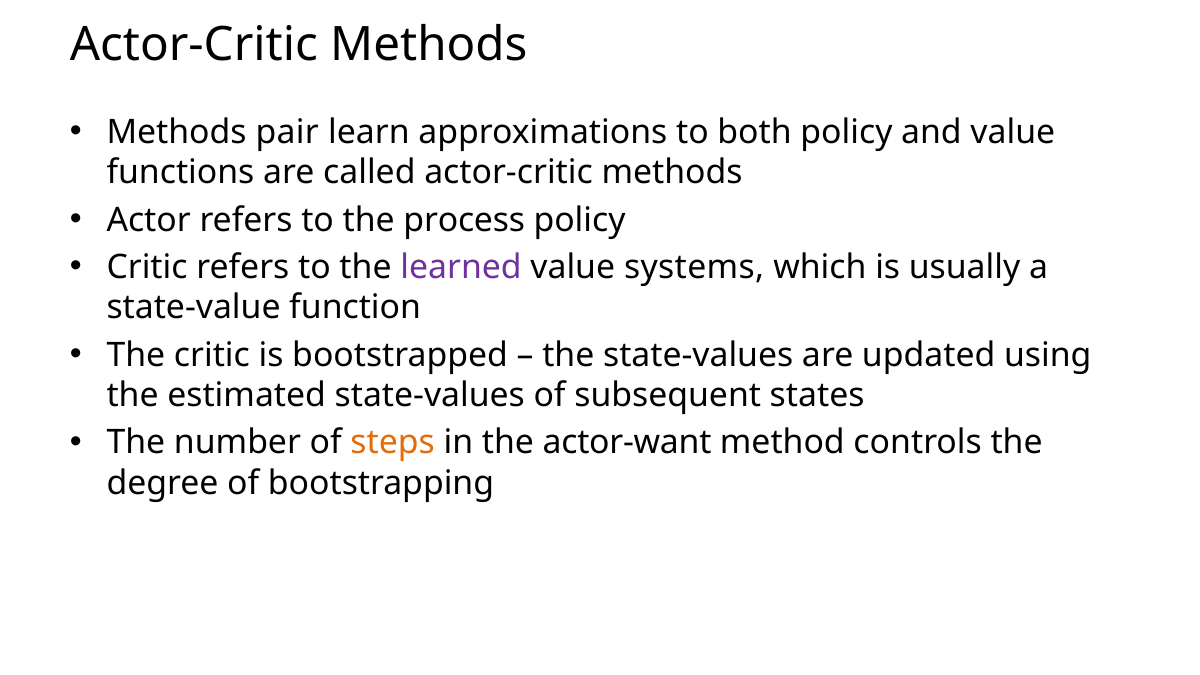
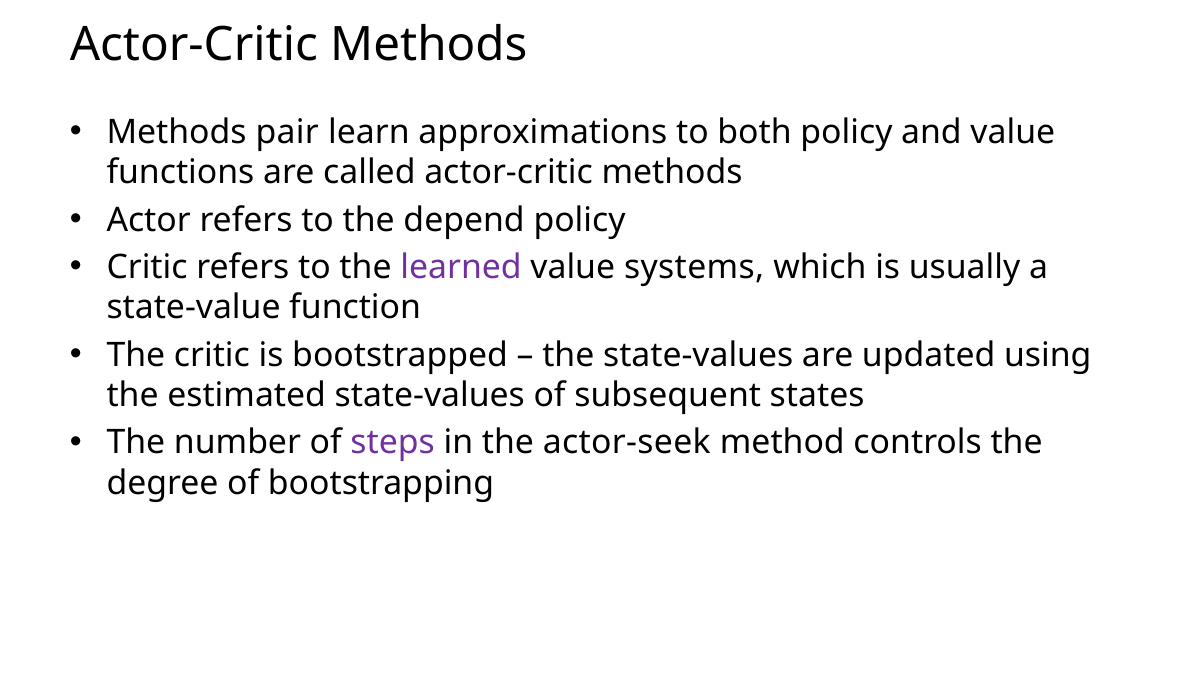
process: process -> depend
steps colour: orange -> purple
actor-want: actor-want -> actor-seek
